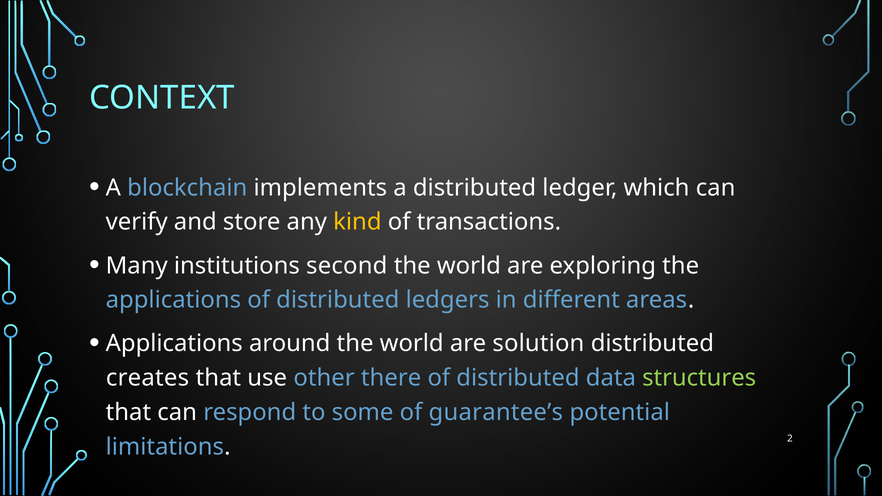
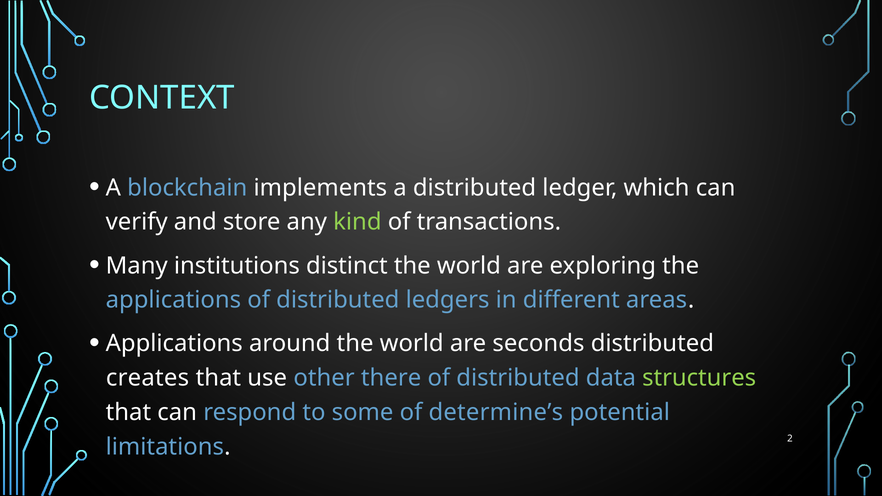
kind colour: yellow -> light green
second: second -> distinct
solution: solution -> seconds
guarantee’s: guarantee’s -> determine’s
